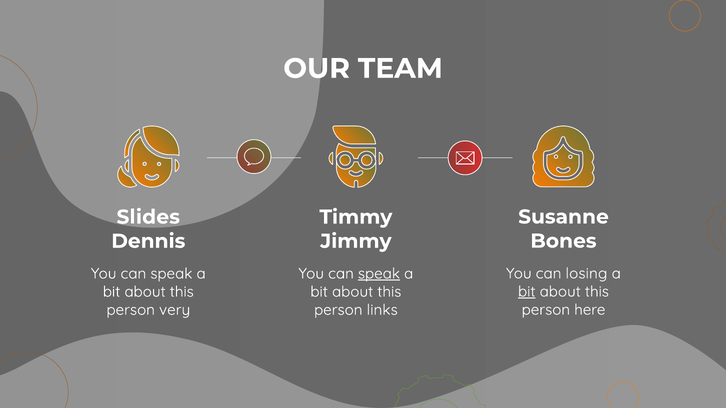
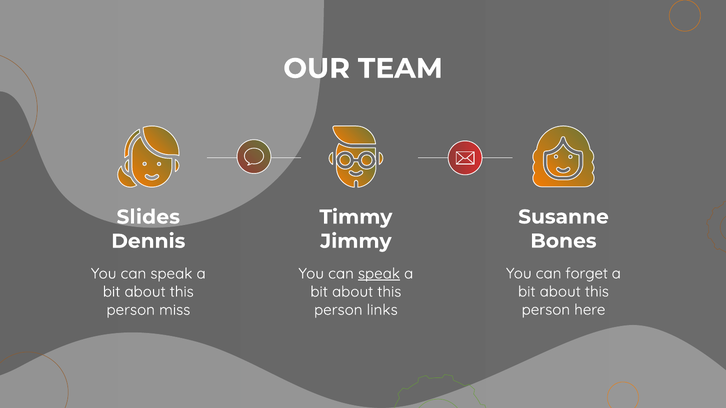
losing: losing -> forget
bit at (527, 292) underline: present -> none
very: very -> miss
